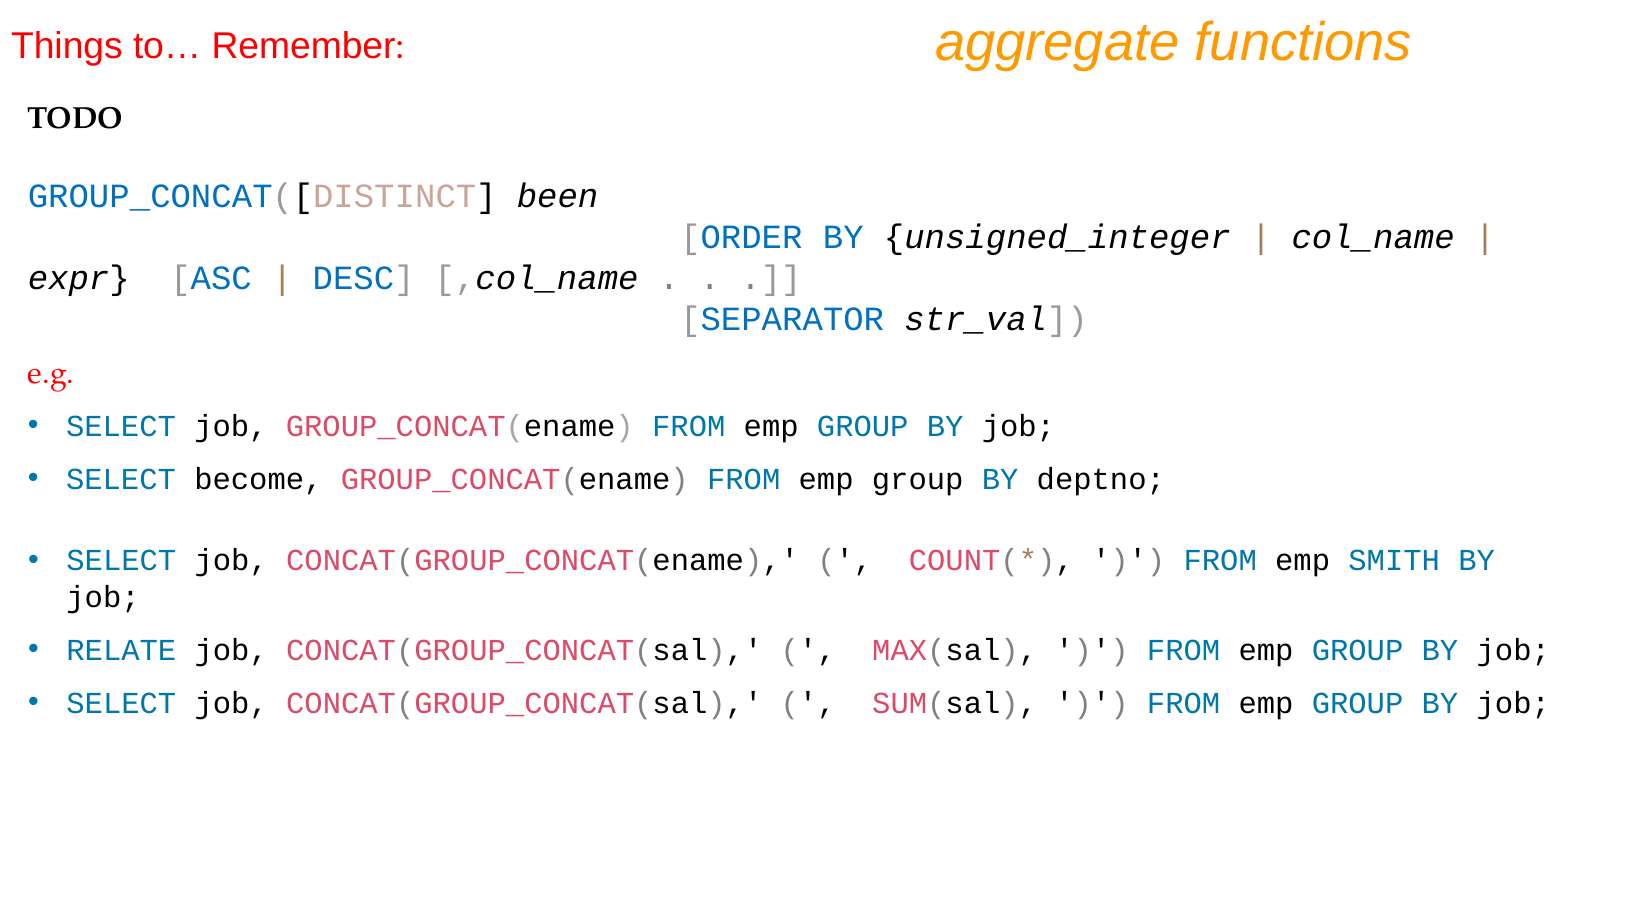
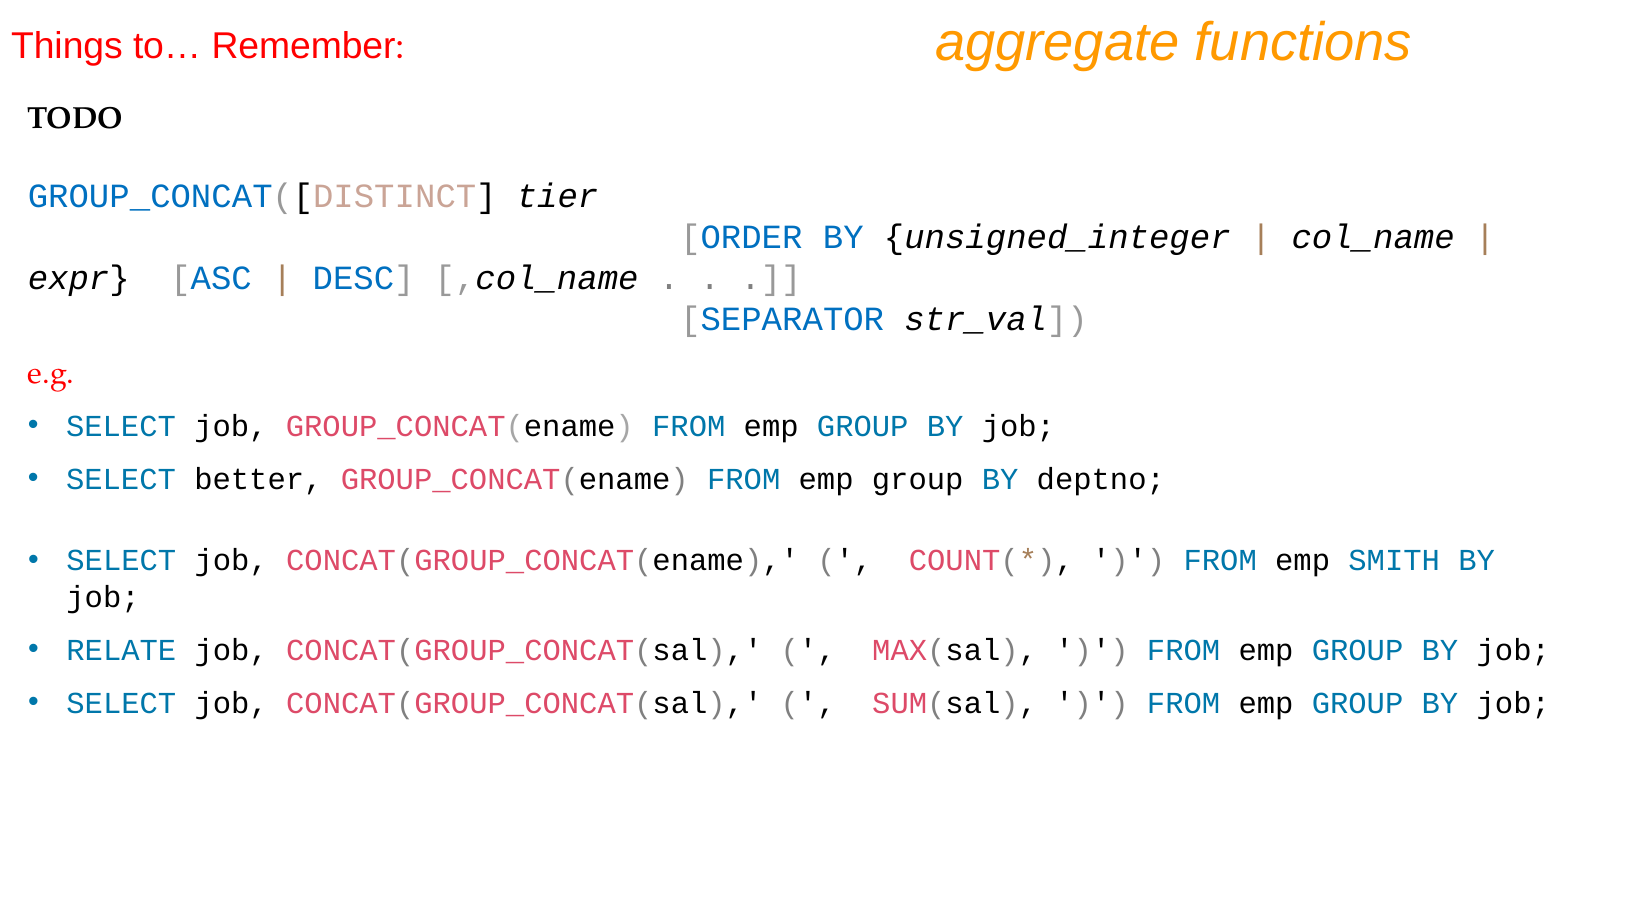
been: been -> tier
become: become -> better
